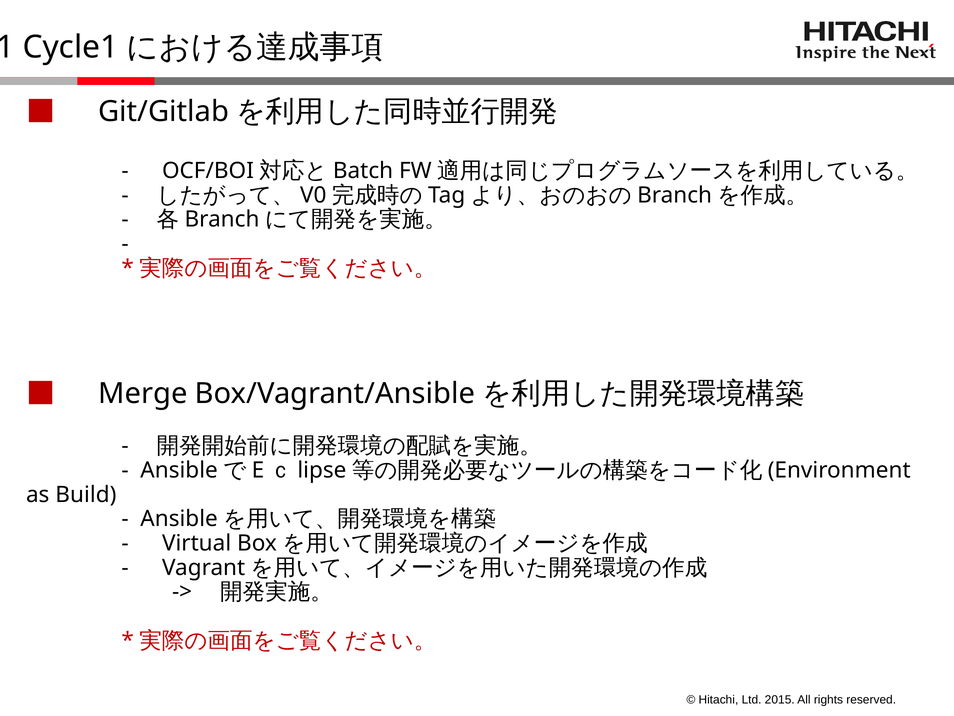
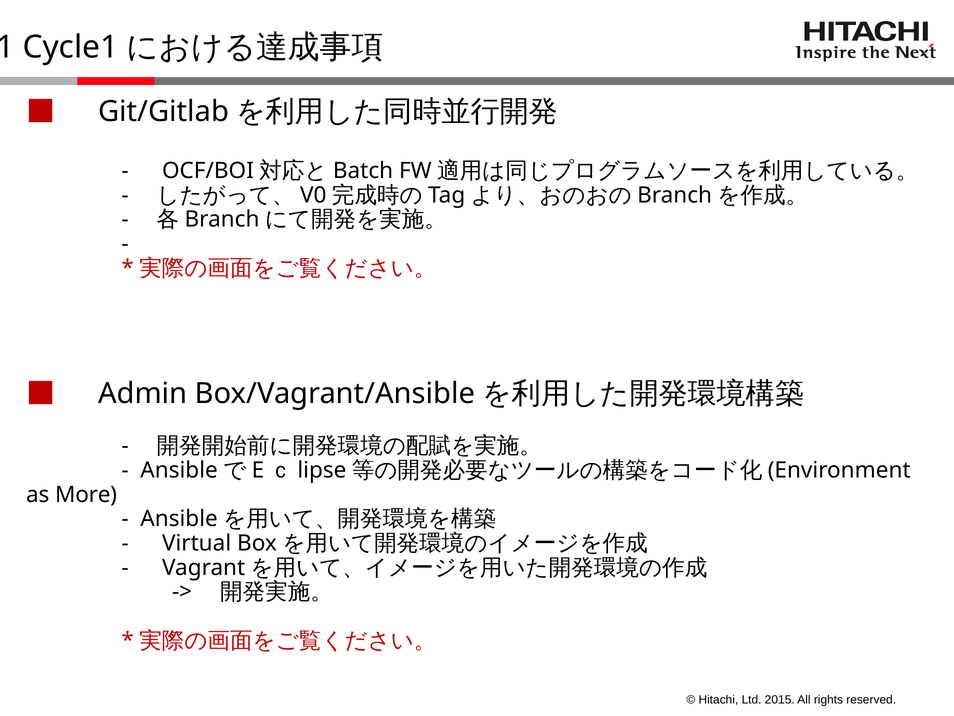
Merge: Merge -> Admin
Build: Build -> More
